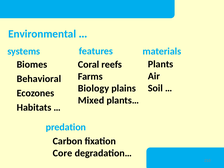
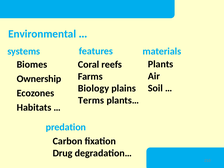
Behavioral: Behavioral -> Ownership
Mixed: Mixed -> Terms
Core: Core -> Drug
